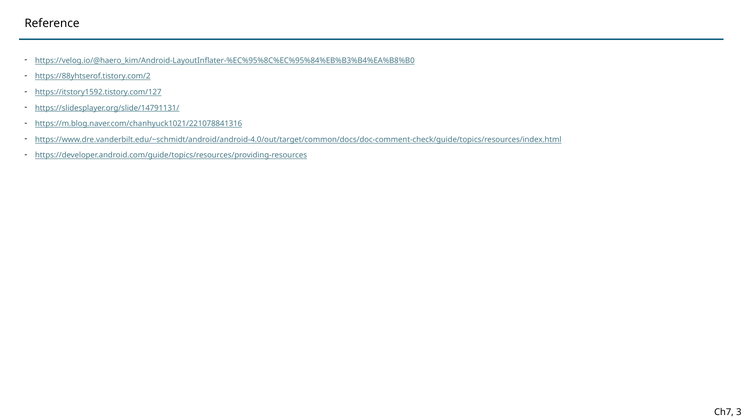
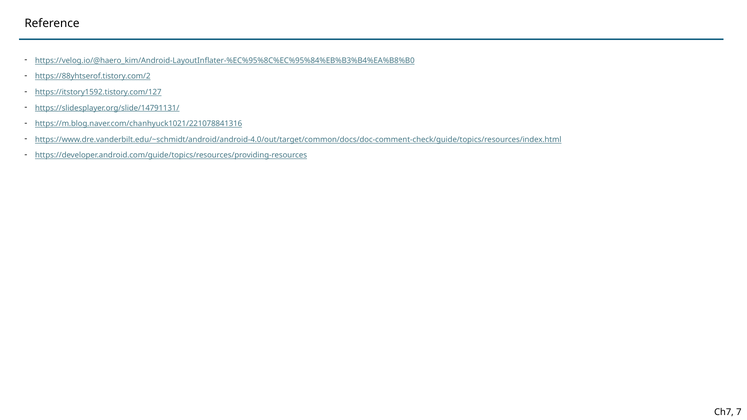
3: 3 -> 7
